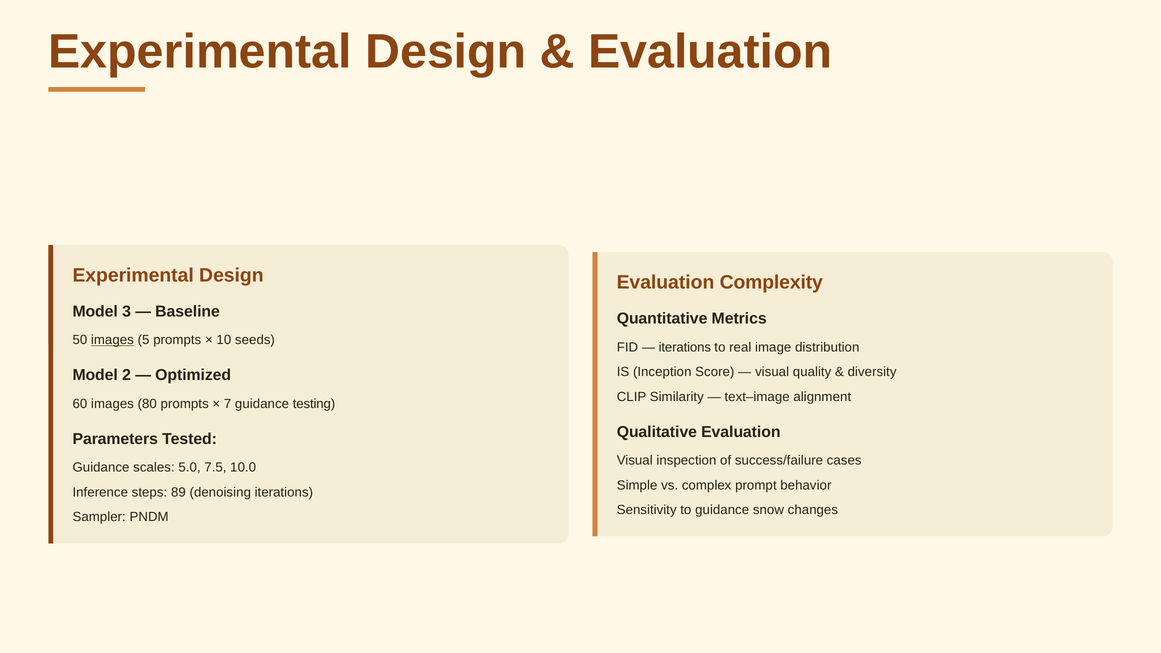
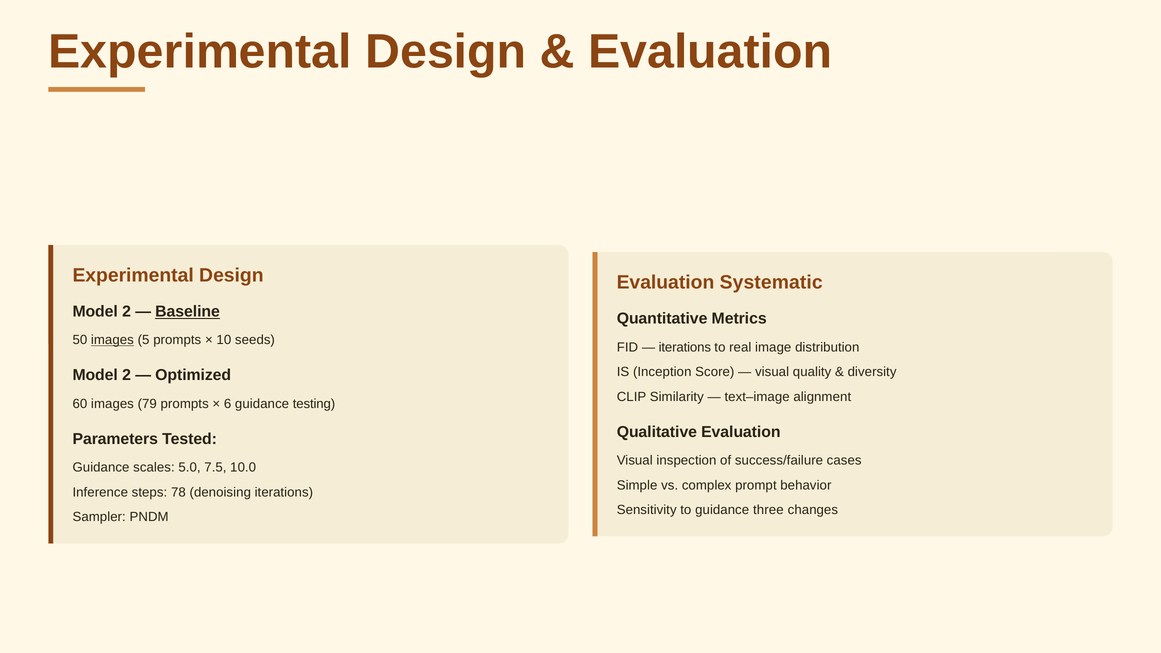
Complexity: Complexity -> Systematic
3 at (127, 312): 3 -> 2
Baseline underline: none -> present
80: 80 -> 79
7: 7 -> 6
89: 89 -> 78
snow: snow -> three
